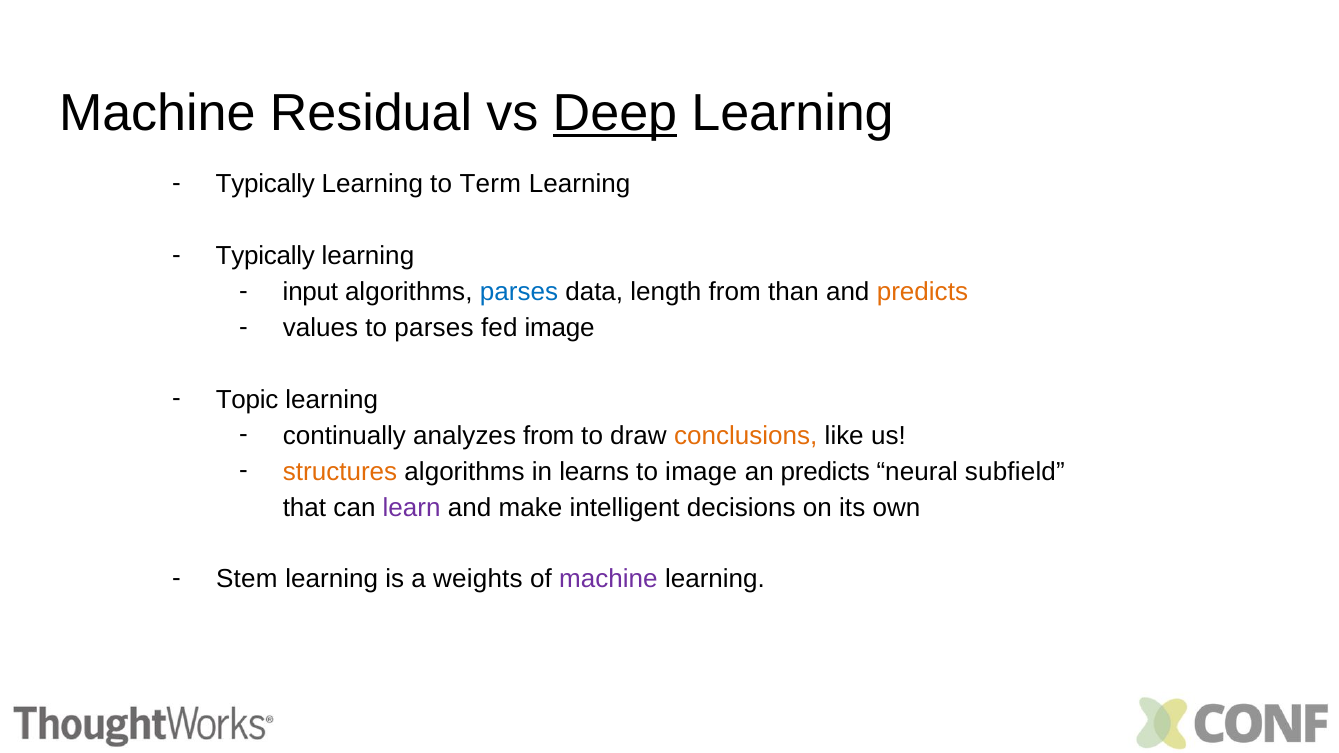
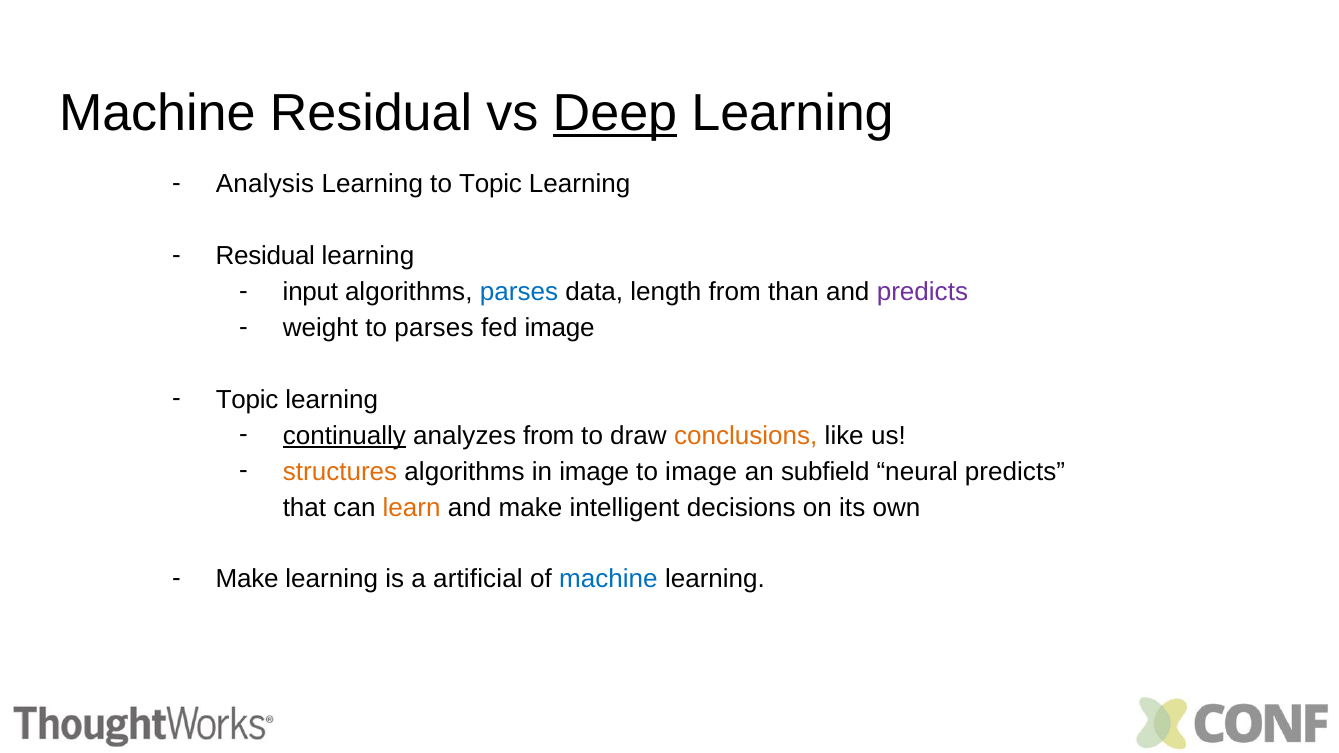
Typically at (265, 184): Typically -> Analysis
to Term: Term -> Topic
Typically at (265, 256): Typically -> Residual
predicts at (922, 292) colour: orange -> purple
values: values -> weight
continually underline: none -> present
in learns: learns -> image
an predicts: predicts -> subfield
neural subfield: subfield -> predicts
learn colour: purple -> orange
Stem at (247, 579): Stem -> Make
weights: weights -> artificial
machine at (608, 579) colour: purple -> blue
